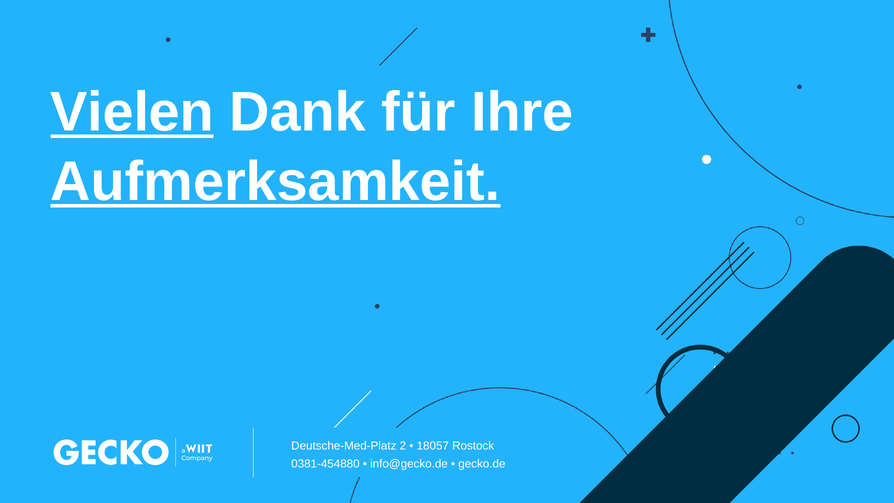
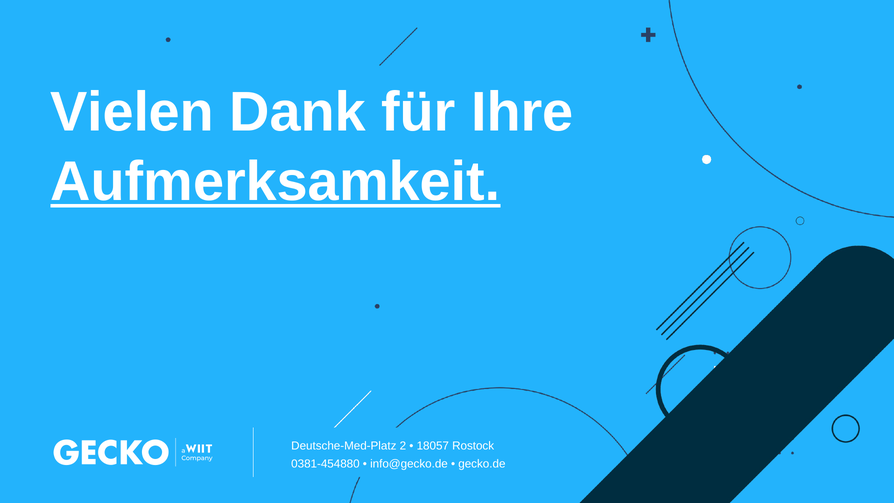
Vielen underline: present -> none
